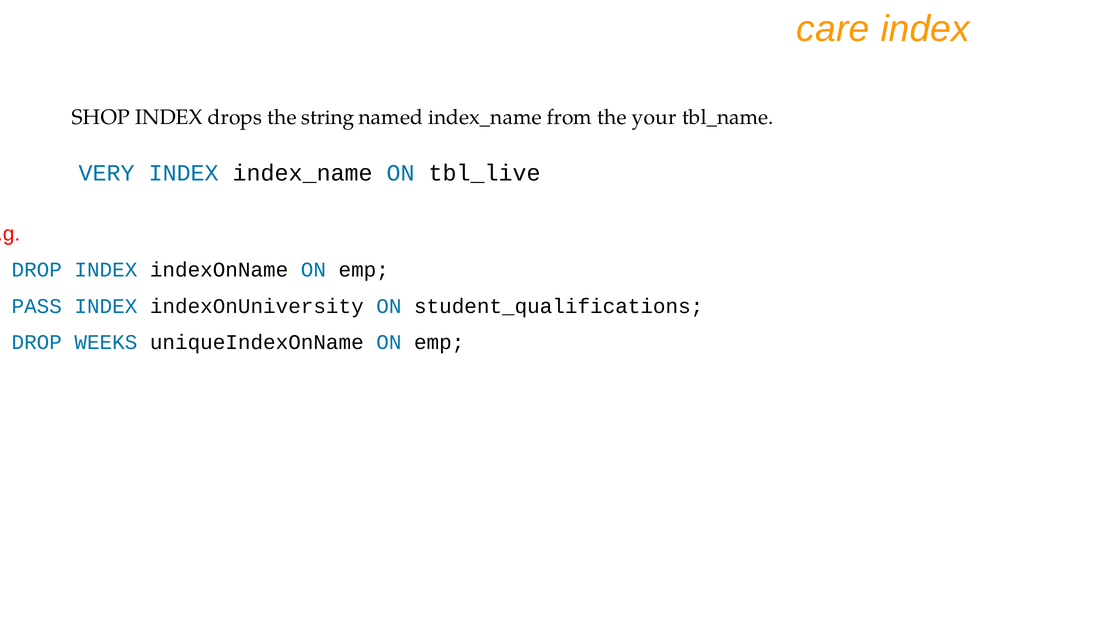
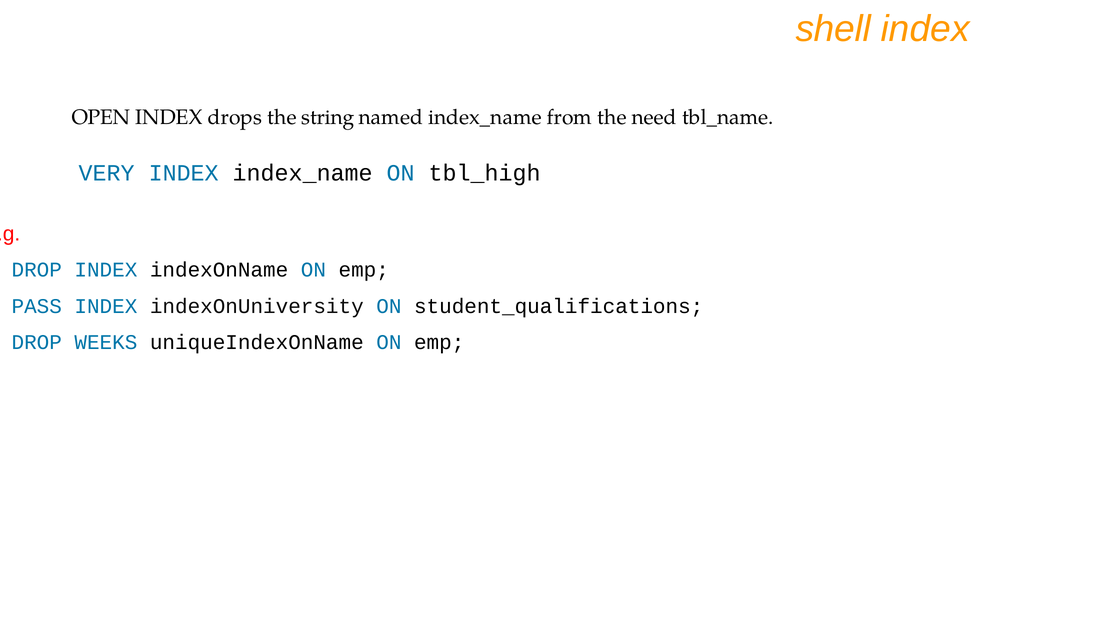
care: care -> shell
SHOP: SHOP -> OPEN
your: your -> need
tbl_live: tbl_live -> tbl_high
